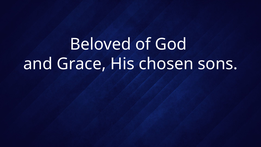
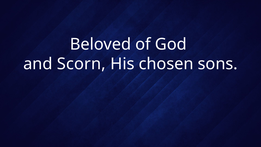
Grace: Grace -> Scorn
